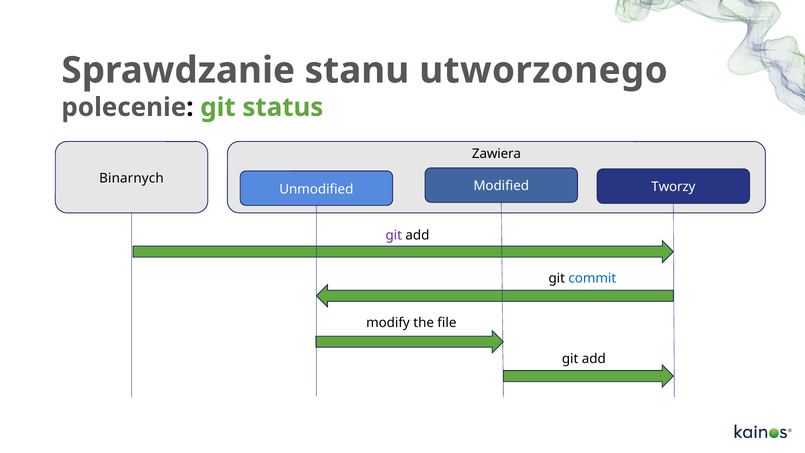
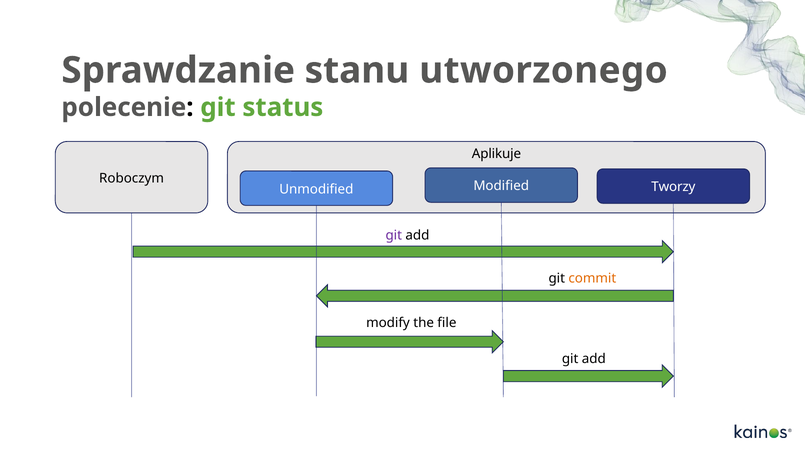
Zawiera: Zawiera -> Aplikuje
Binarnych: Binarnych -> Roboczym
commit colour: blue -> orange
